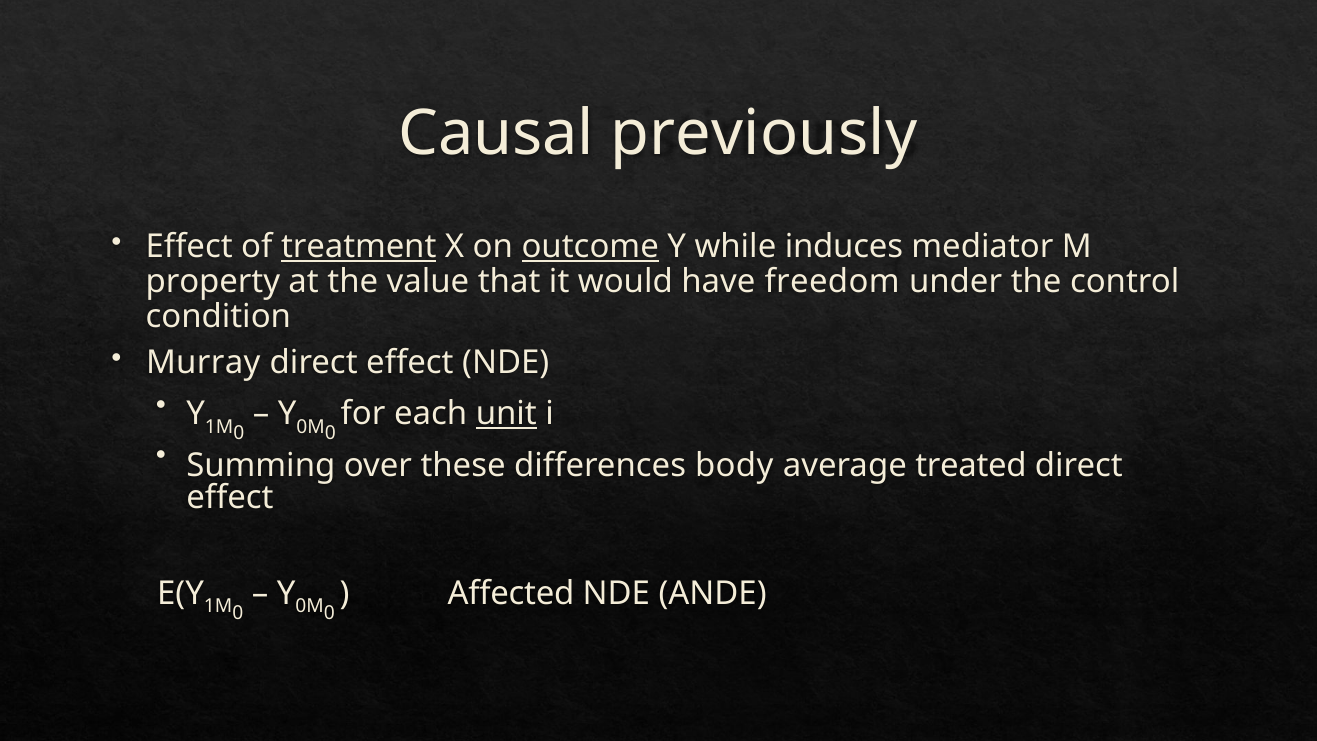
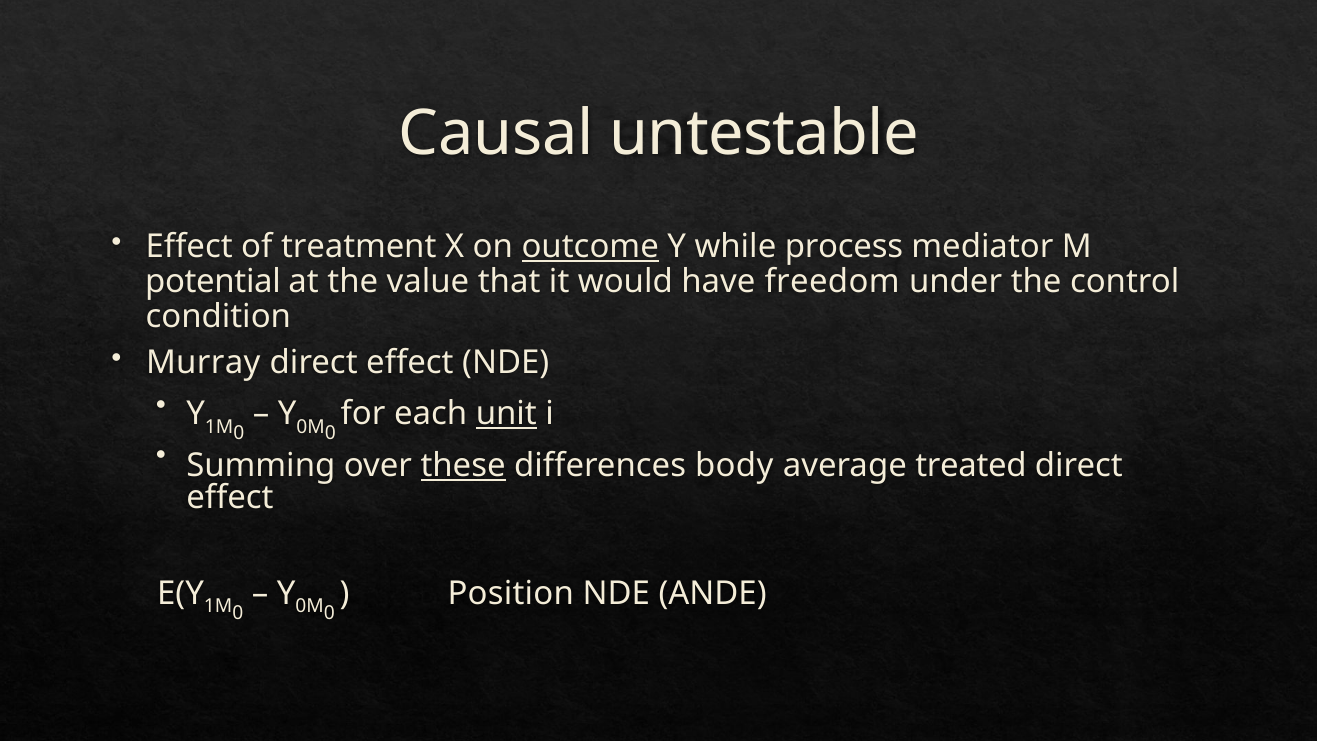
previously: previously -> untestable
treatment underline: present -> none
induces: induces -> process
property: property -> potential
these underline: none -> present
Affected: Affected -> Position
